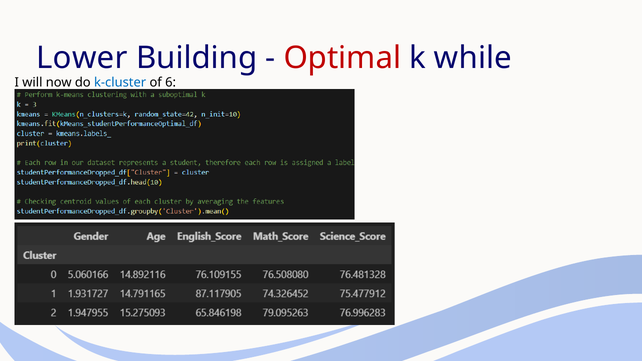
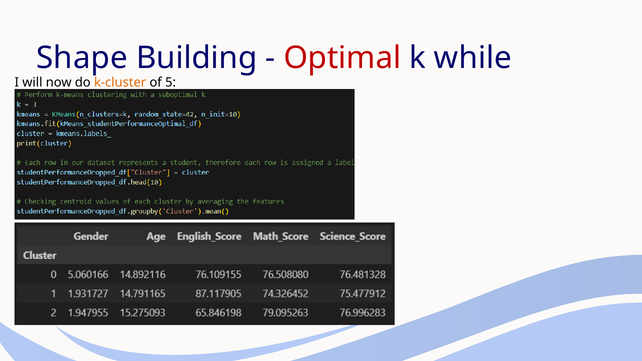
Lower: Lower -> Shape
k-cluster colour: blue -> orange
6: 6 -> 5
